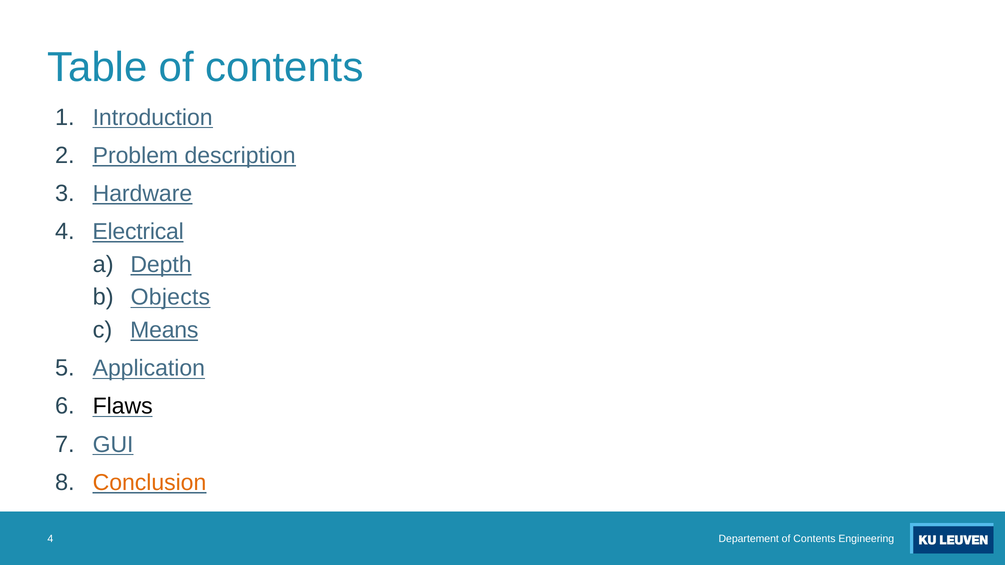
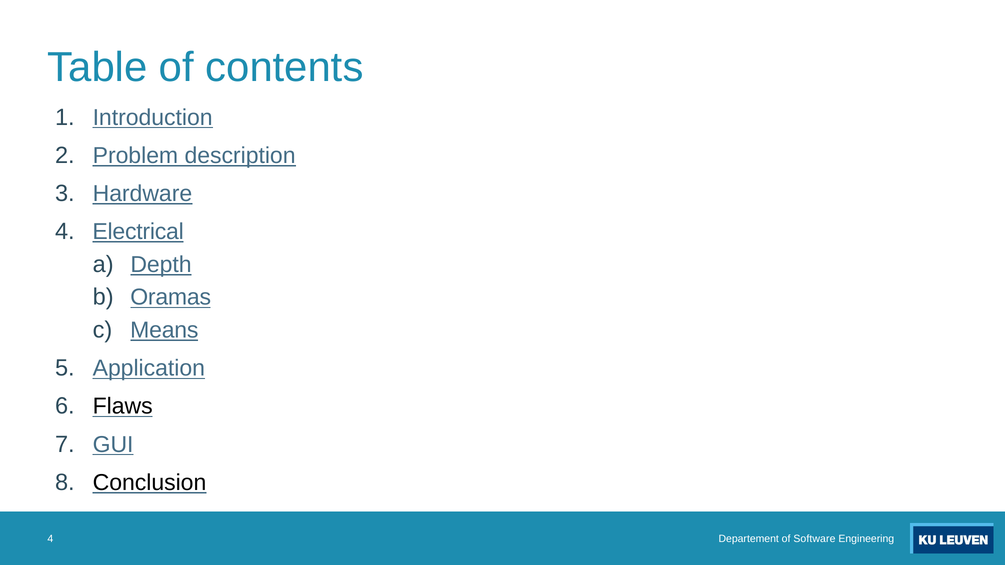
Objects: Objects -> Oramas
Conclusion colour: orange -> black
Departement of Contents: Contents -> Software
